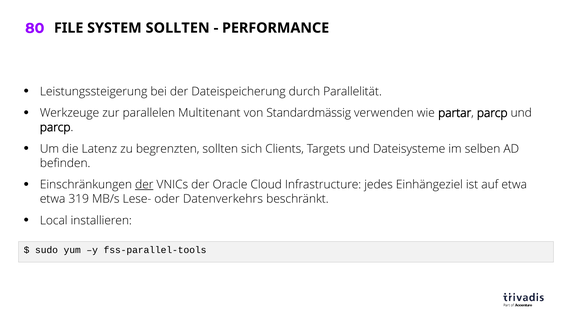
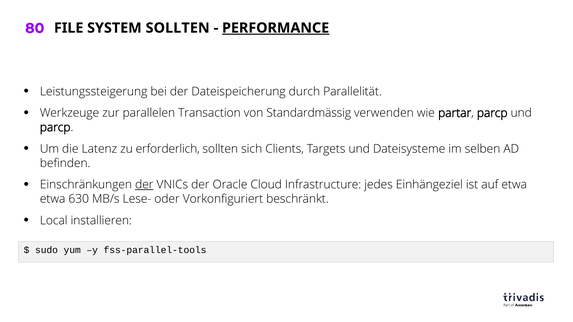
PERFORMANCE underline: none -> present
Multitenant: Multitenant -> Transaction
begrenzten: begrenzten -> erforderlich
319: 319 -> 630
Datenverkehrs: Datenverkehrs -> Vorkonfiguriert
